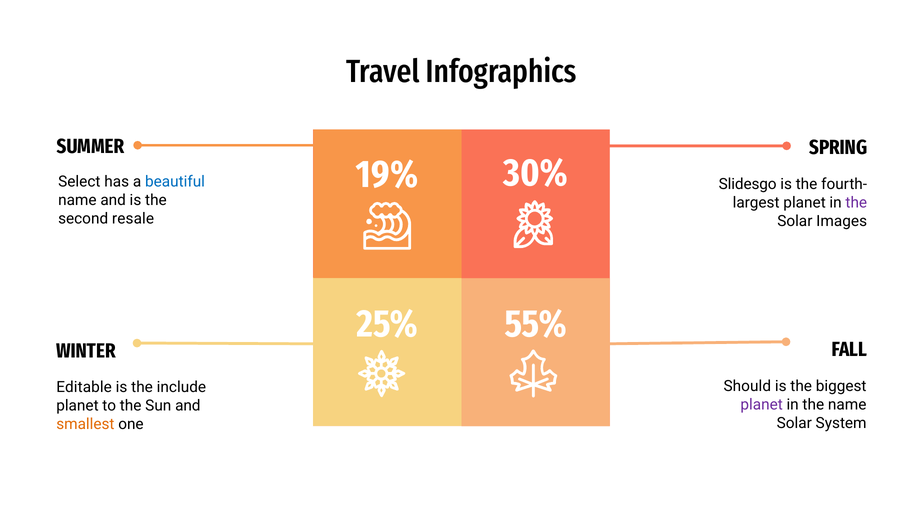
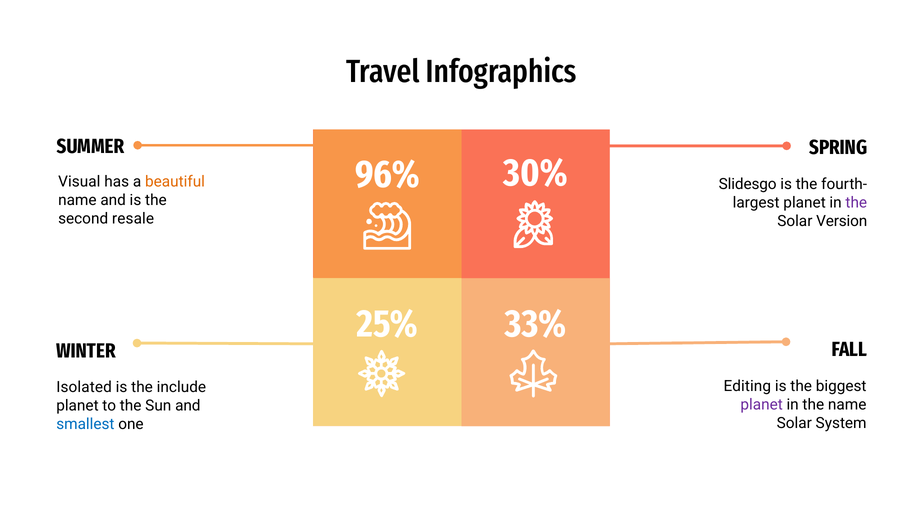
19%: 19% -> 96%
Select: Select -> Visual
beautiful colour: blue -> orange
Images: Images -> Version
55%: 55% -> 33%
Should: Should -> Editing
Editable: Editable -> Isolated
smallest colour: orange -> blue
